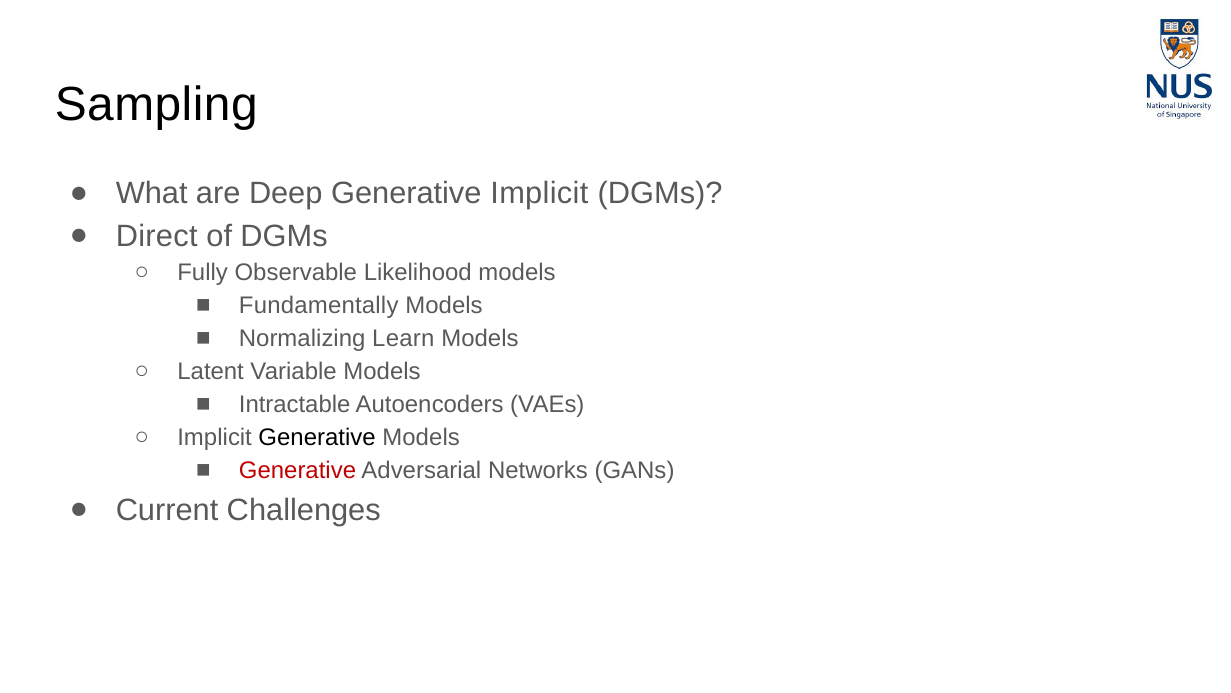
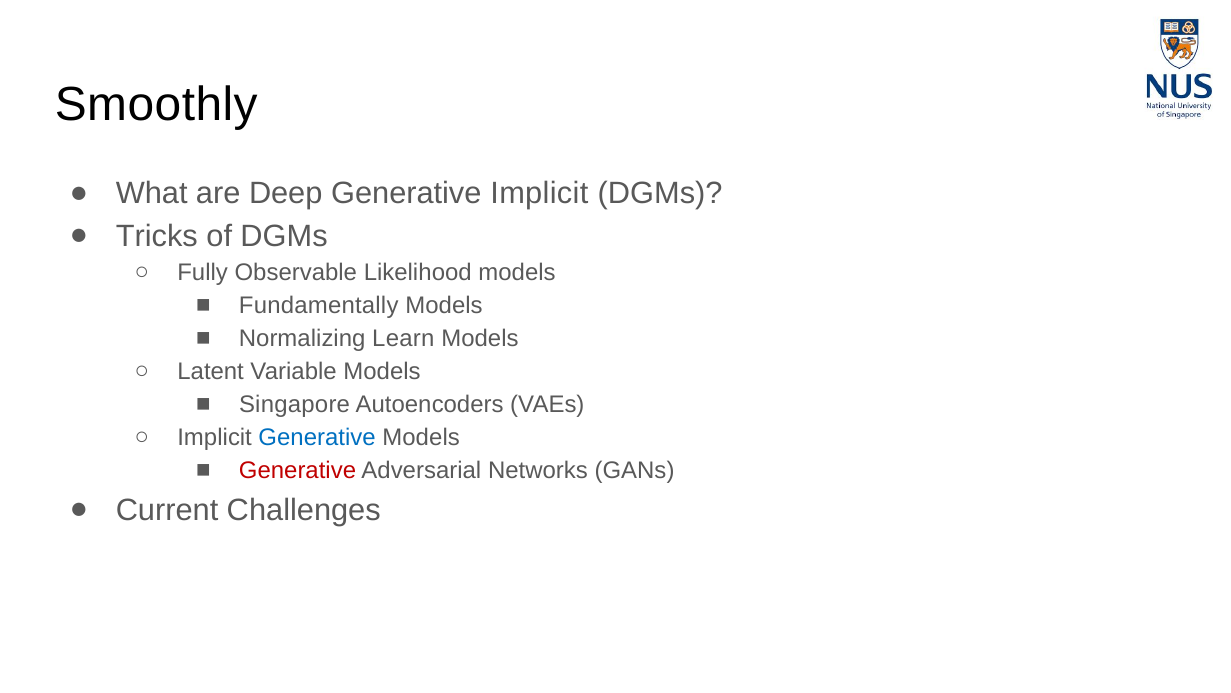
Sampling: Sampling -> Smoothly
Direct: Direct -> Tricks
Intractable: Intractable -> Singapore
Generative at (317, 438) colour: black -> blue
